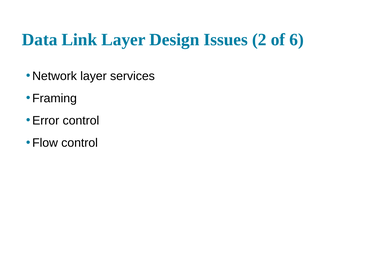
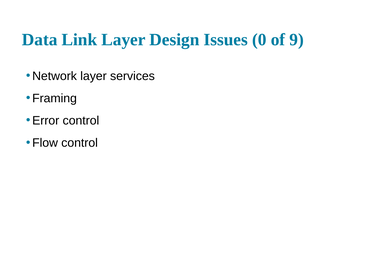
2: 2 -> 0
6: 6 -> 9
